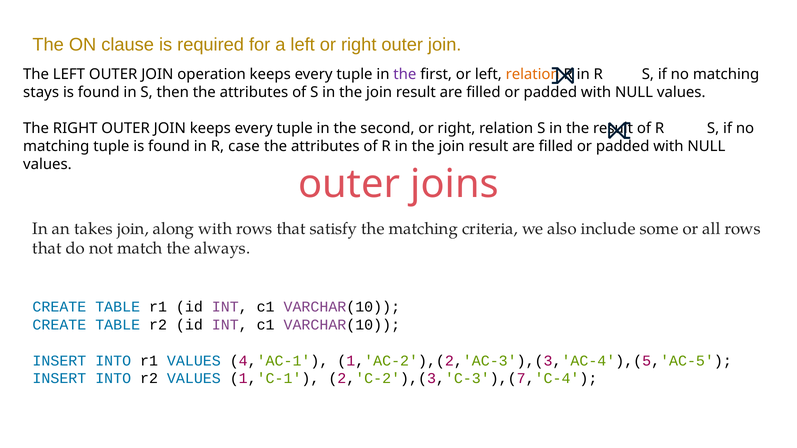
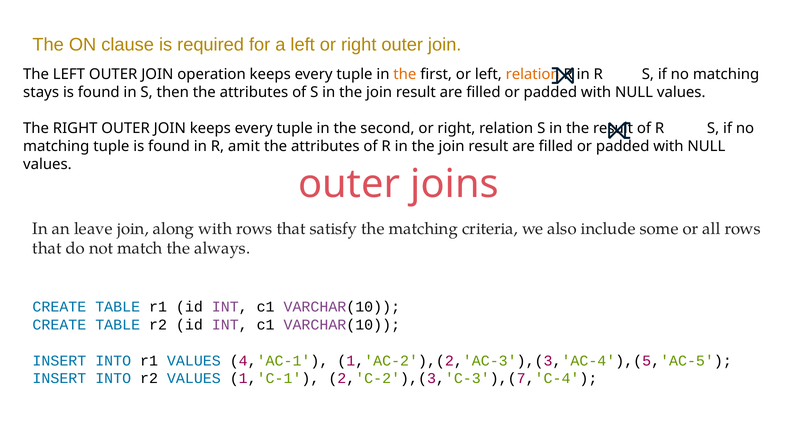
the at (405, 75) colour: purple -> orange
case: case -> amit
takes: takes -> leave
